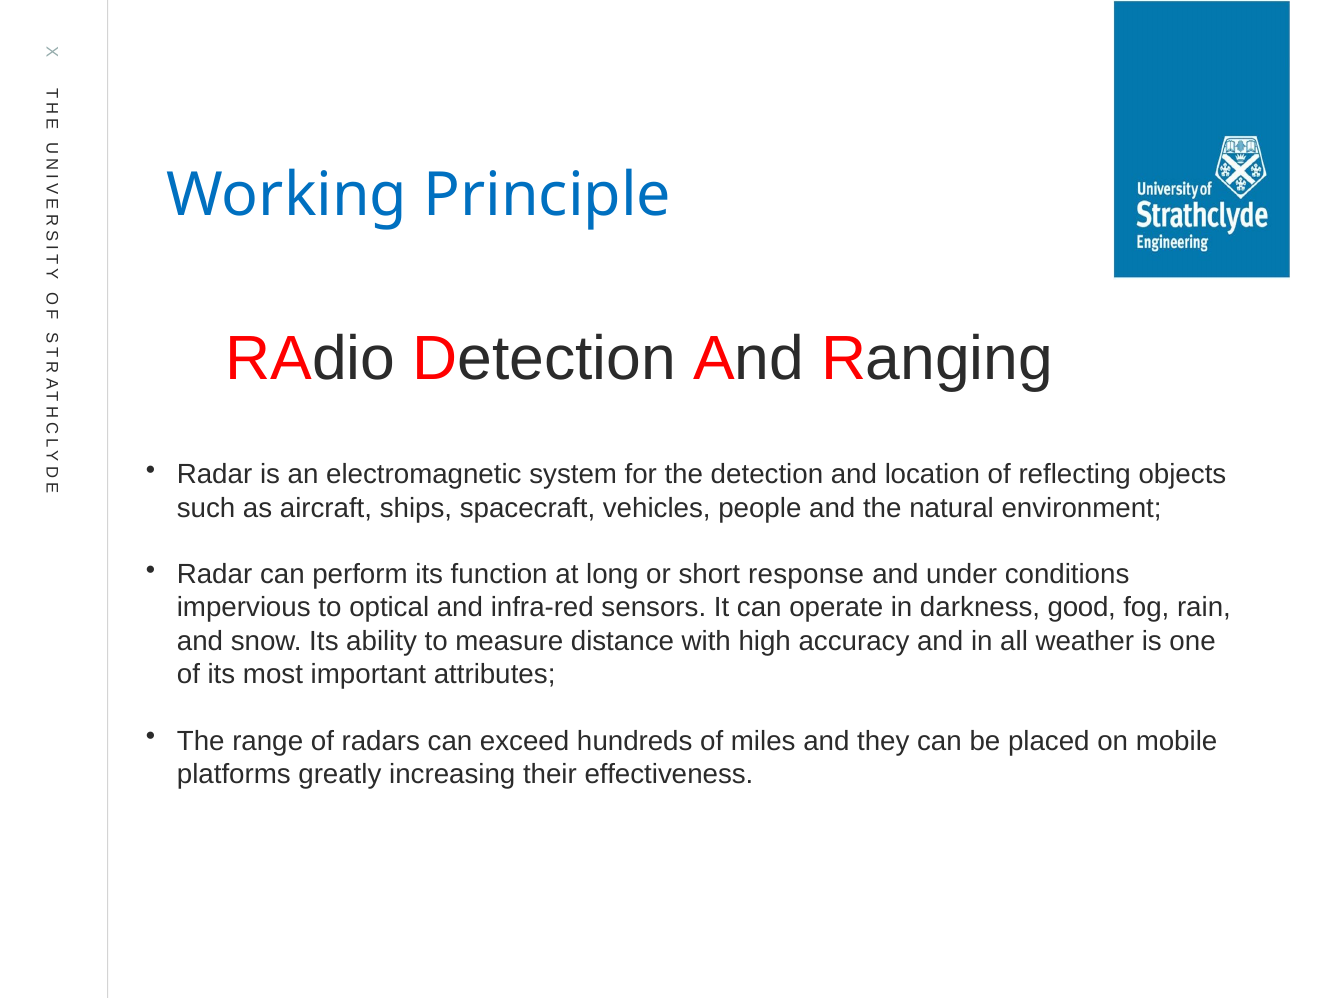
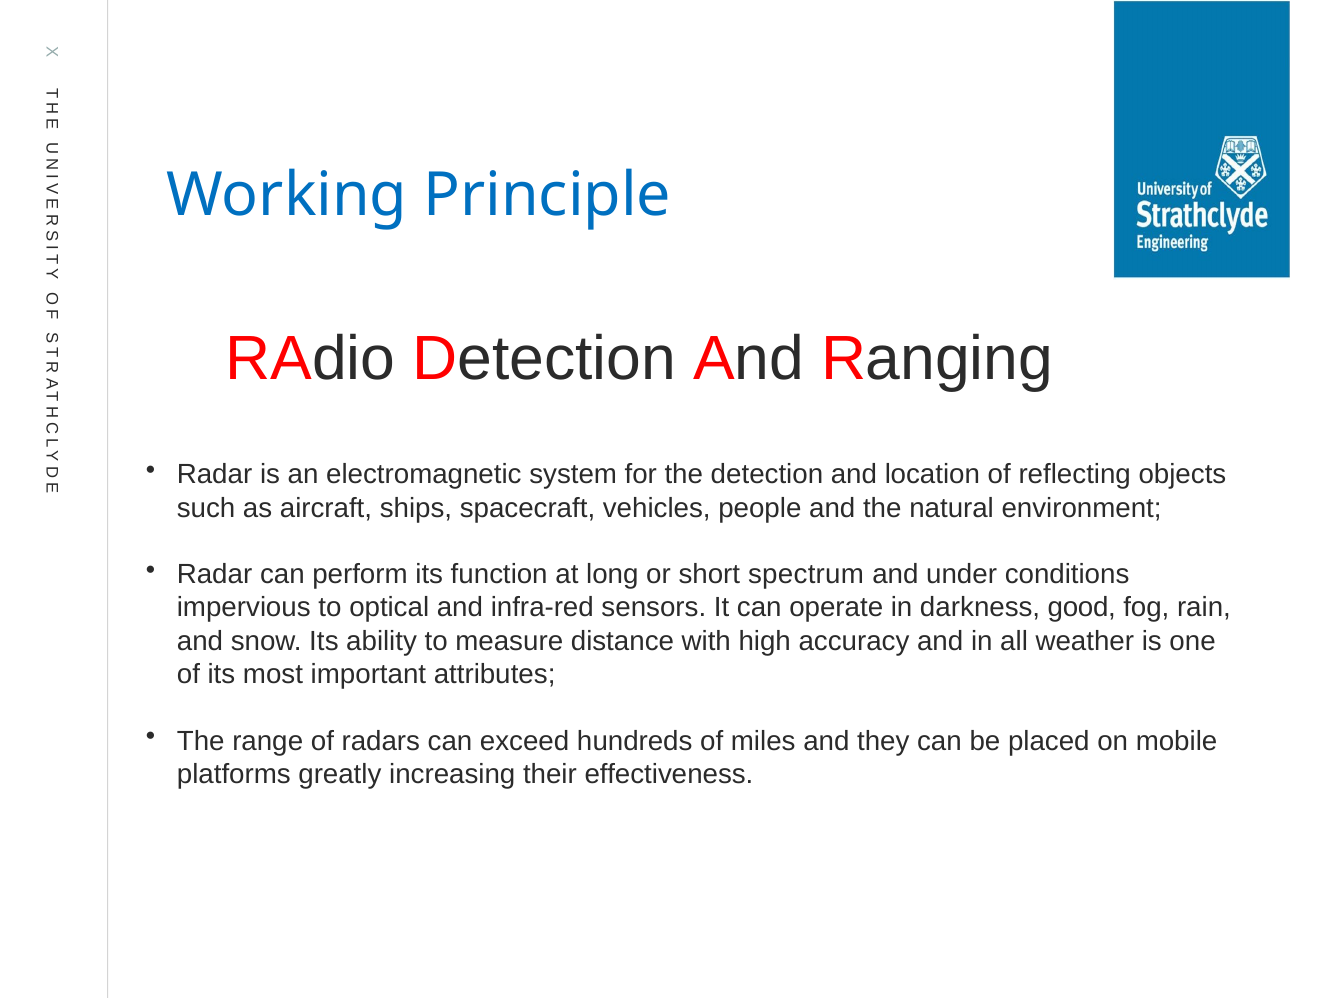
response: response -> spectrum
